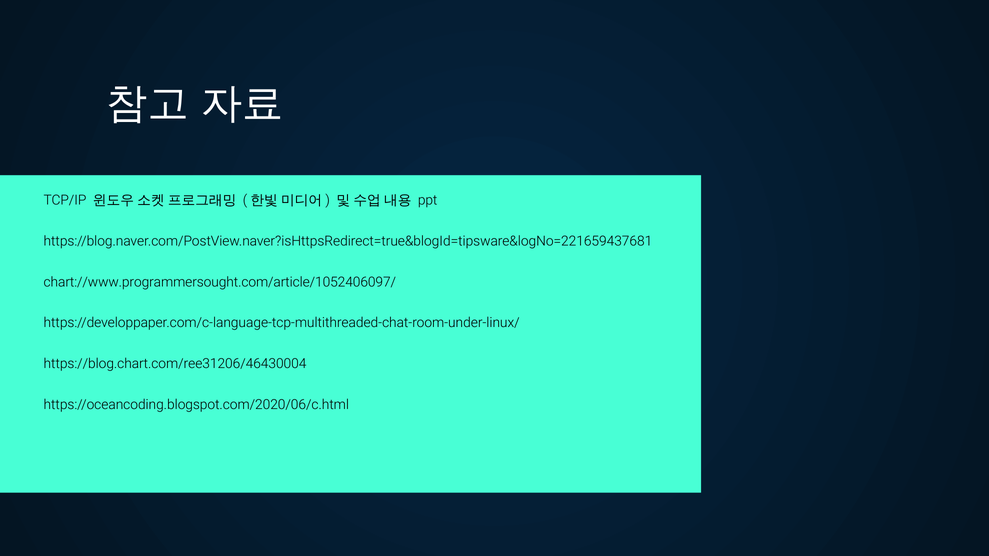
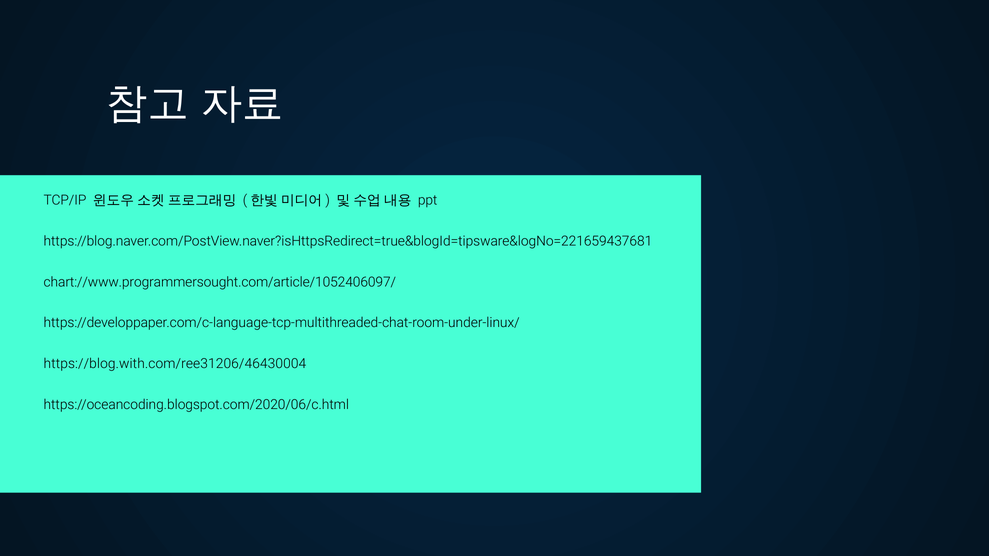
https://blog.chart.com/ree31206/46430004: https://blog.chart.com/ree31206/46430004 -> https://blog.with.com/ree31206/46430004
